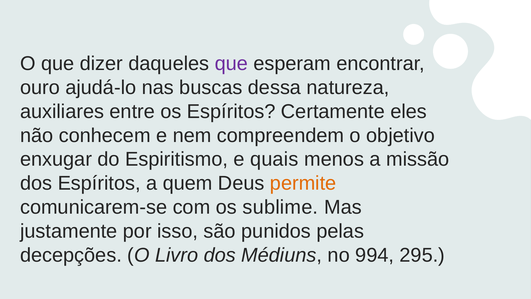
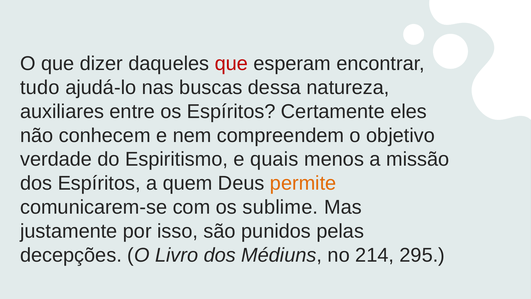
que at (231, 64) colour: purple -> red
ouro: ouro -> tudo
enxugar: enxugar -> verdade
994: 994 -> 214
